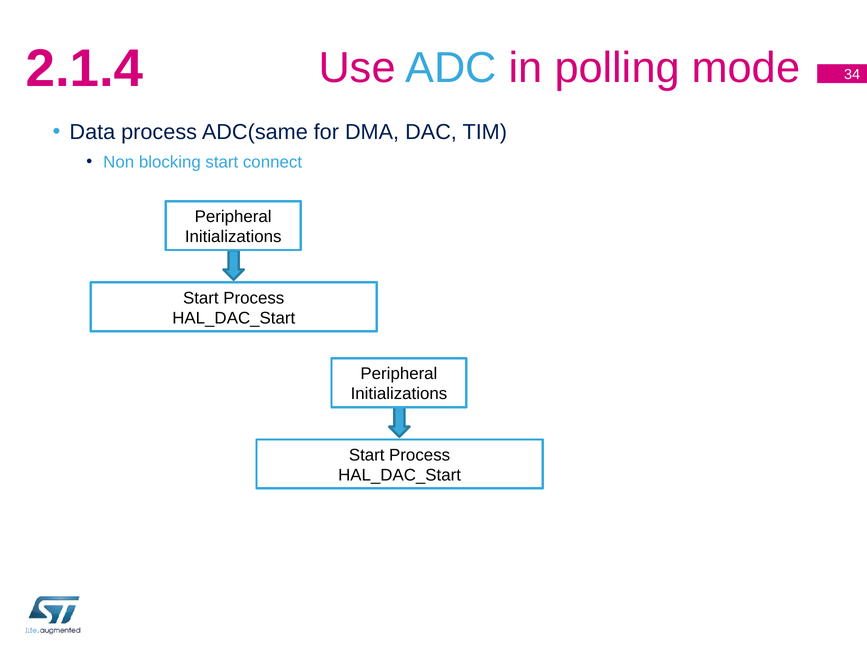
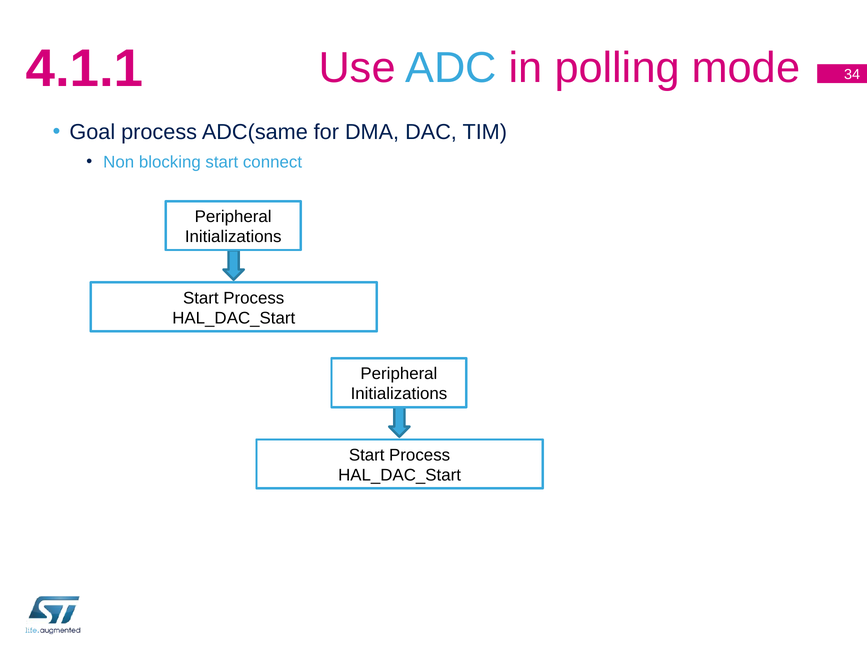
2.1.4: 2.1.4 -> 4.1.1
Data: Data -> Goal
